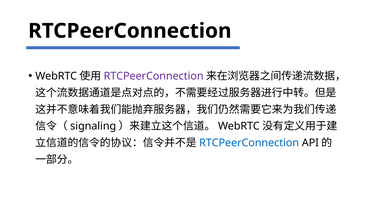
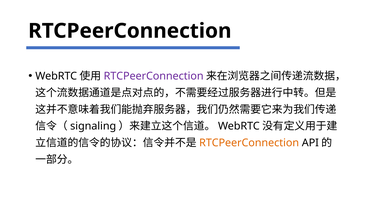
RTCPeerConnection at (249, 143) colour: blue -> orange
